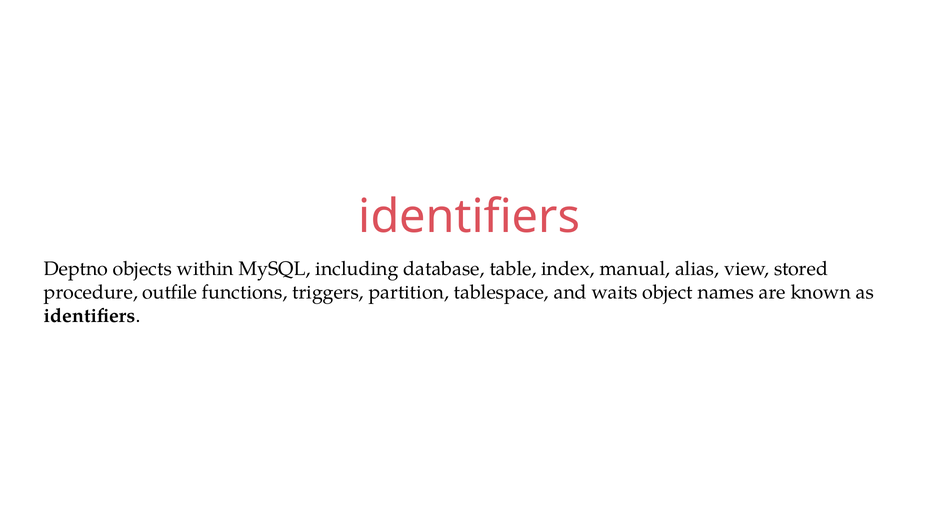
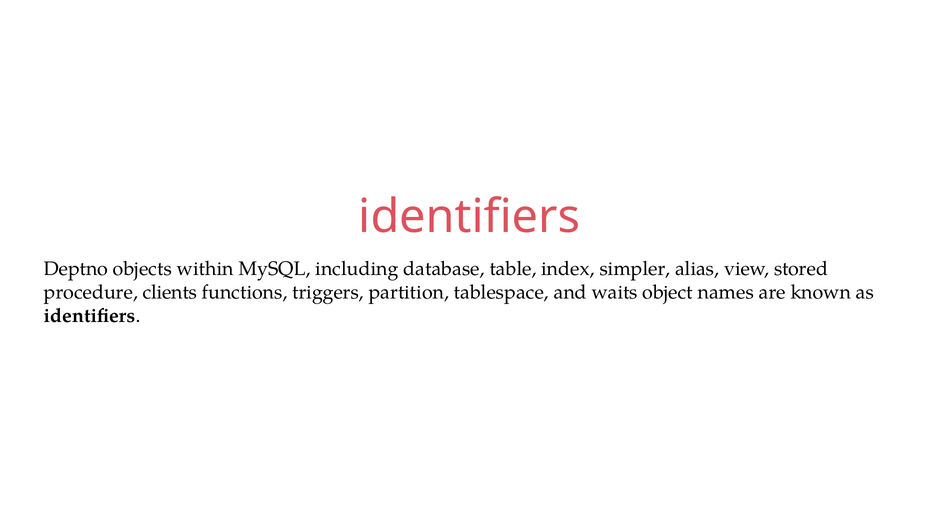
manual: manual -> simpler
outfile: outfile -> clients
